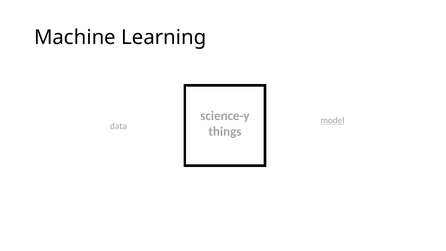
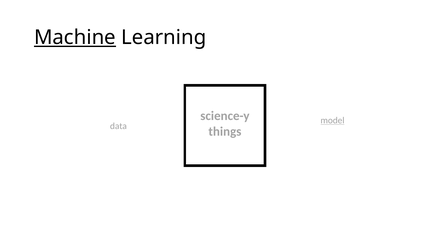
Machine underline: none -> present
